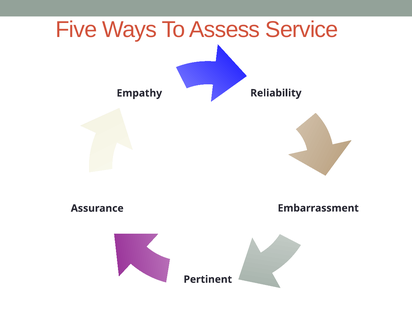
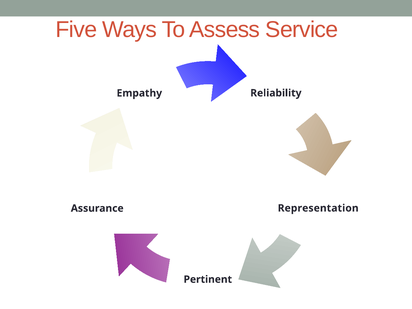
Embarrassment: Embarrassment -> Representation
